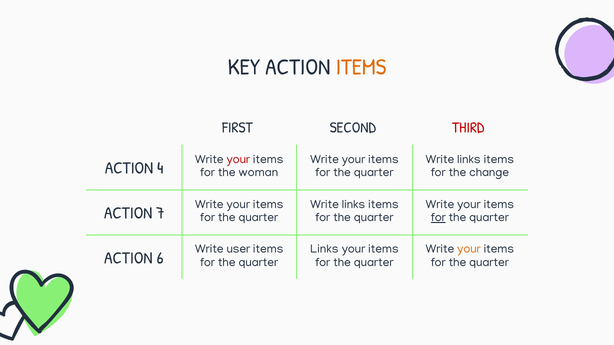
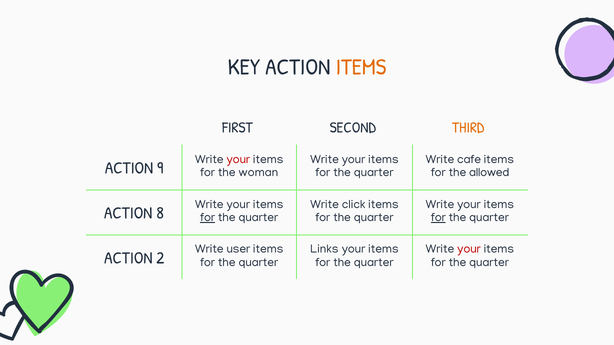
THIRD colour: red -> orange
links at (469, 159): links -> cafe
4: 4 -> 9
change: change -> allowed
links at (354, 204): links -> click
7: 7 -> 8
for at (208, 218) underline: none -> present
your at (469, 249) colour: orange -> red
6: 6 -> 2
